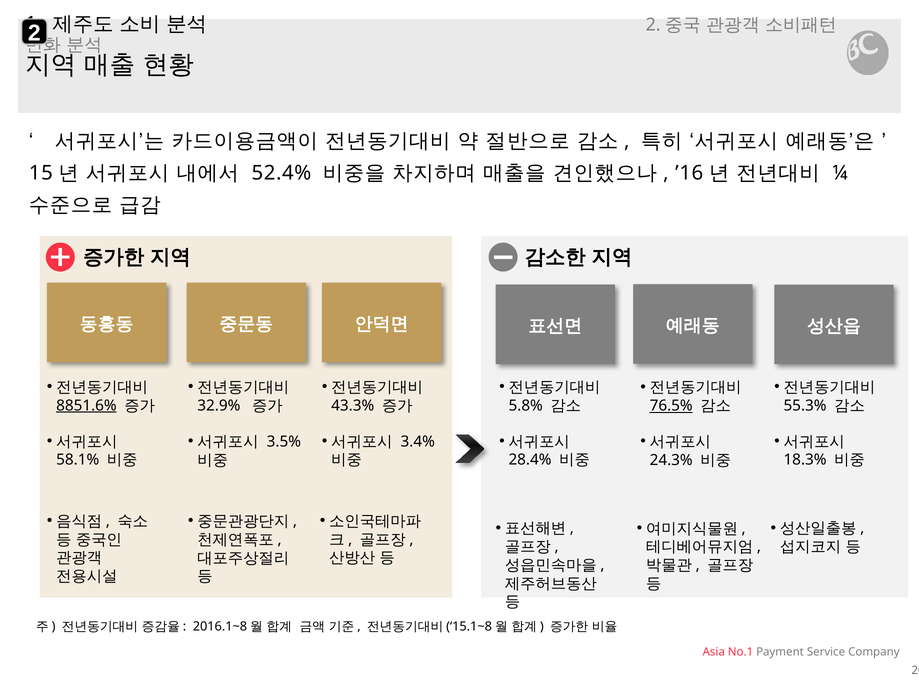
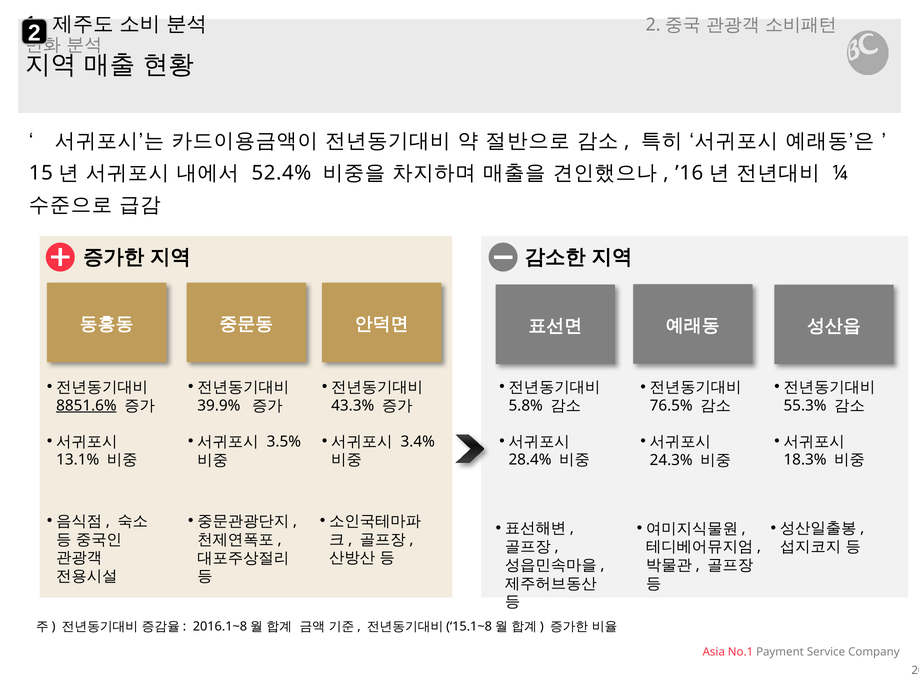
32.9%: 32.9% -> 39.9%
76.5% underline: present -> none
58.1%: 58.1% -> 13.1%
